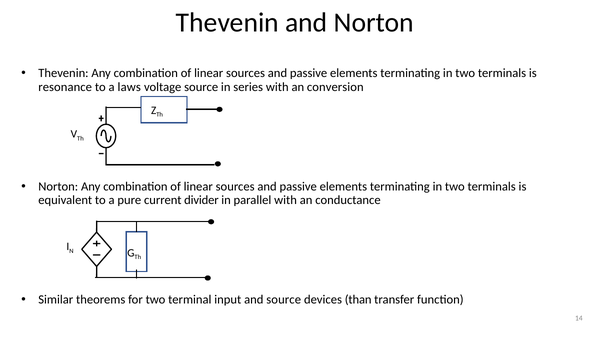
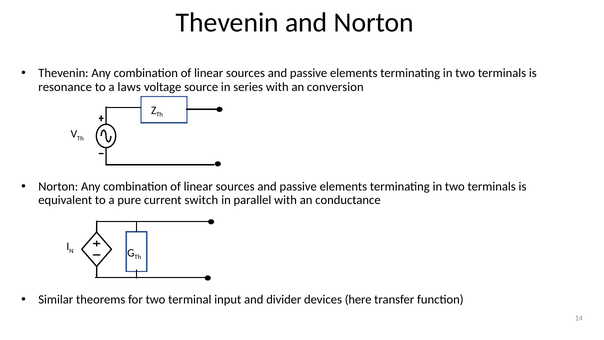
divider: divider -> switch
and source: source -> divider
than: than -> here
